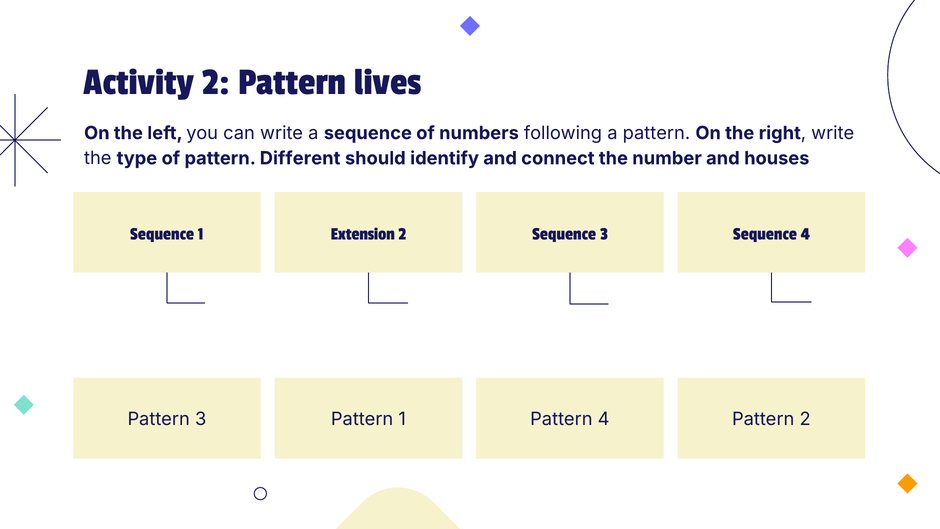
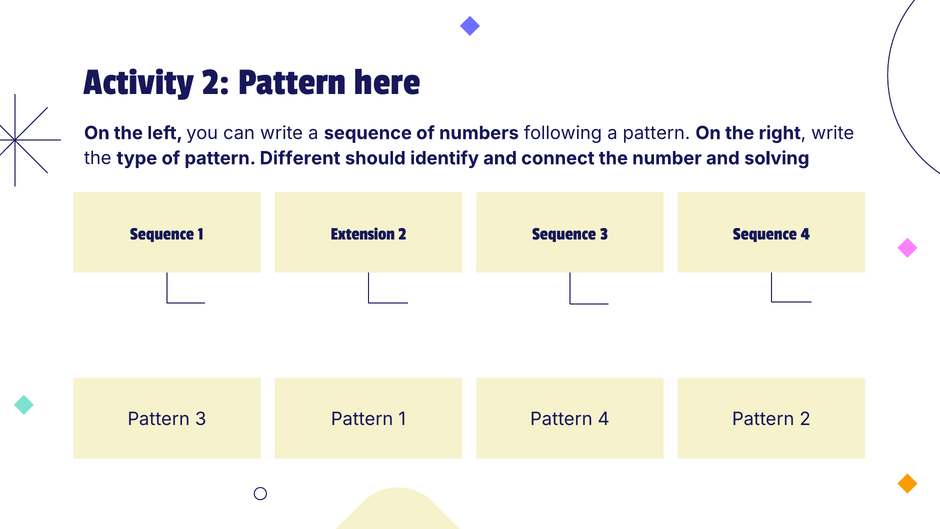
lives: lives -> here
houses: houses -> solving
